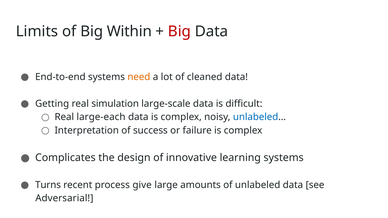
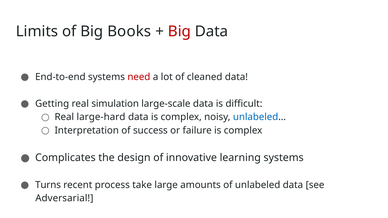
Within: Within -> Books
need colour: orange -> red
large-each: large-each -> large-hard
give: give -> take
